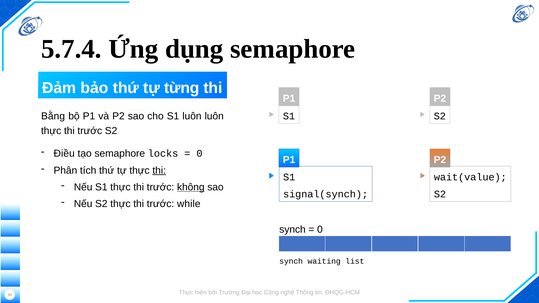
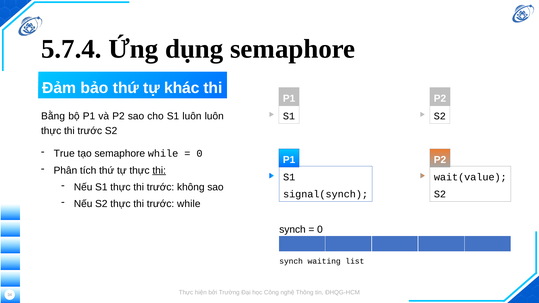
từng: từng -> khác
Điều: Điều -> True
semaphore locks: locks -> while
không underline: present -> none
